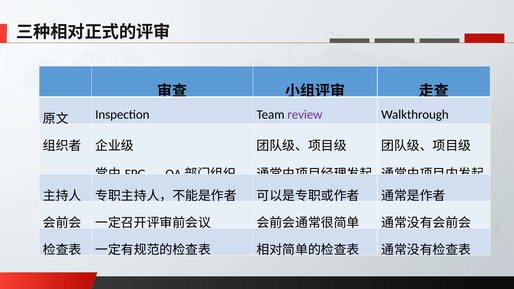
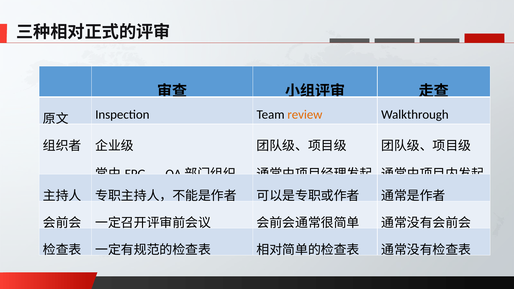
review colour: purple -> orange
